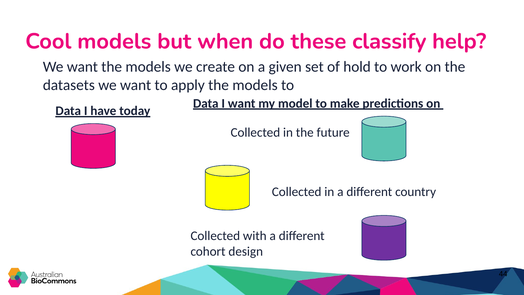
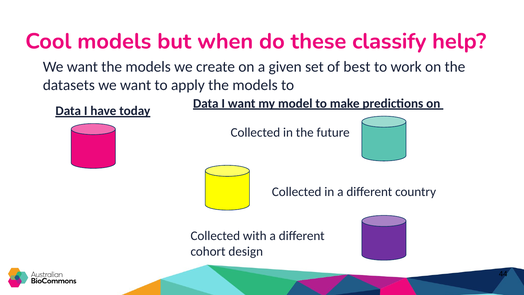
hold: hold -> best
